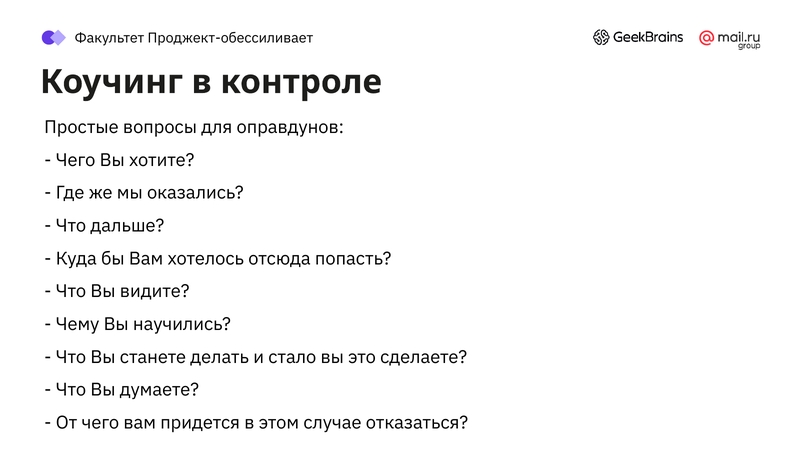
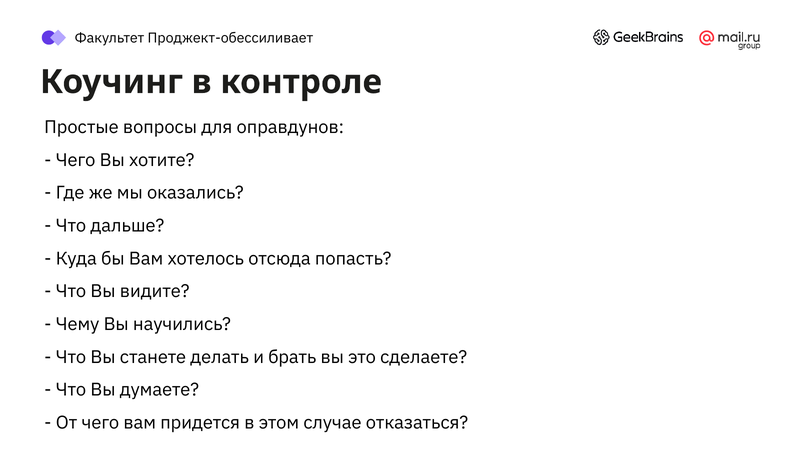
стало: стало -> брать
